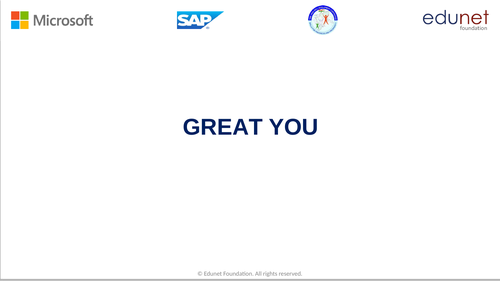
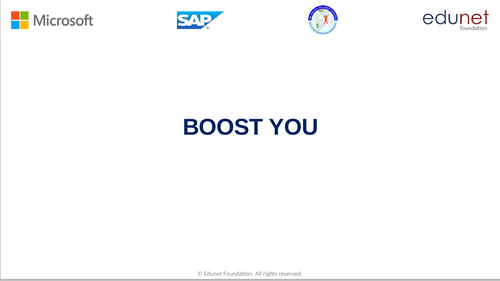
GREAT: GREAT -> BOOST
